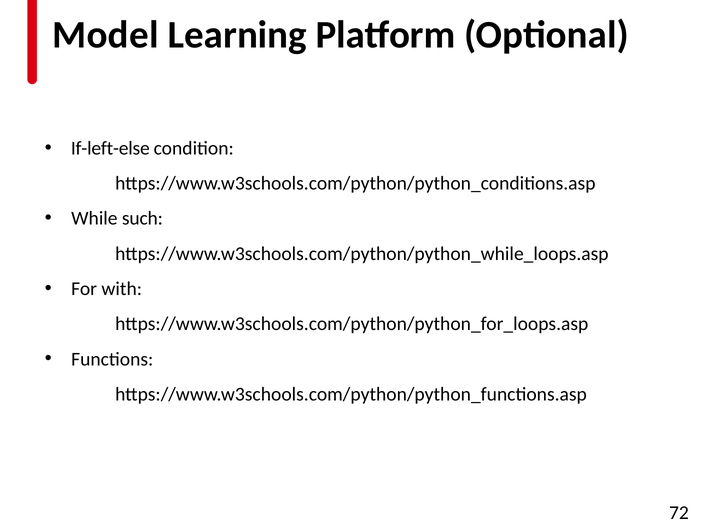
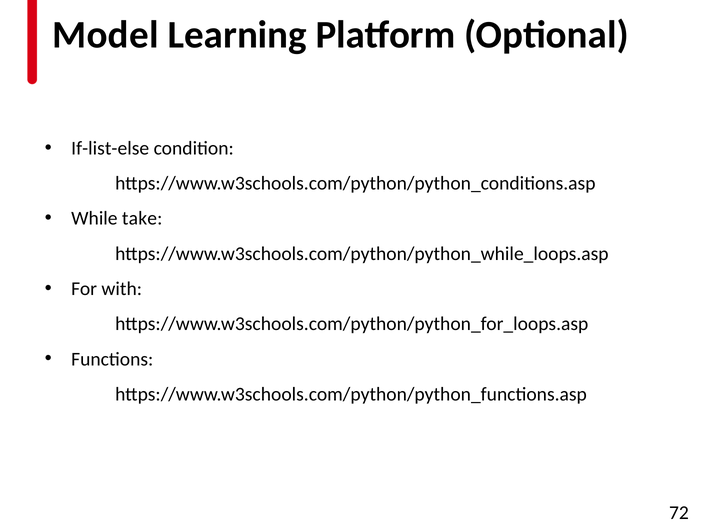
If-left-else: If-left-else -> If-list-else
such: such -> take
